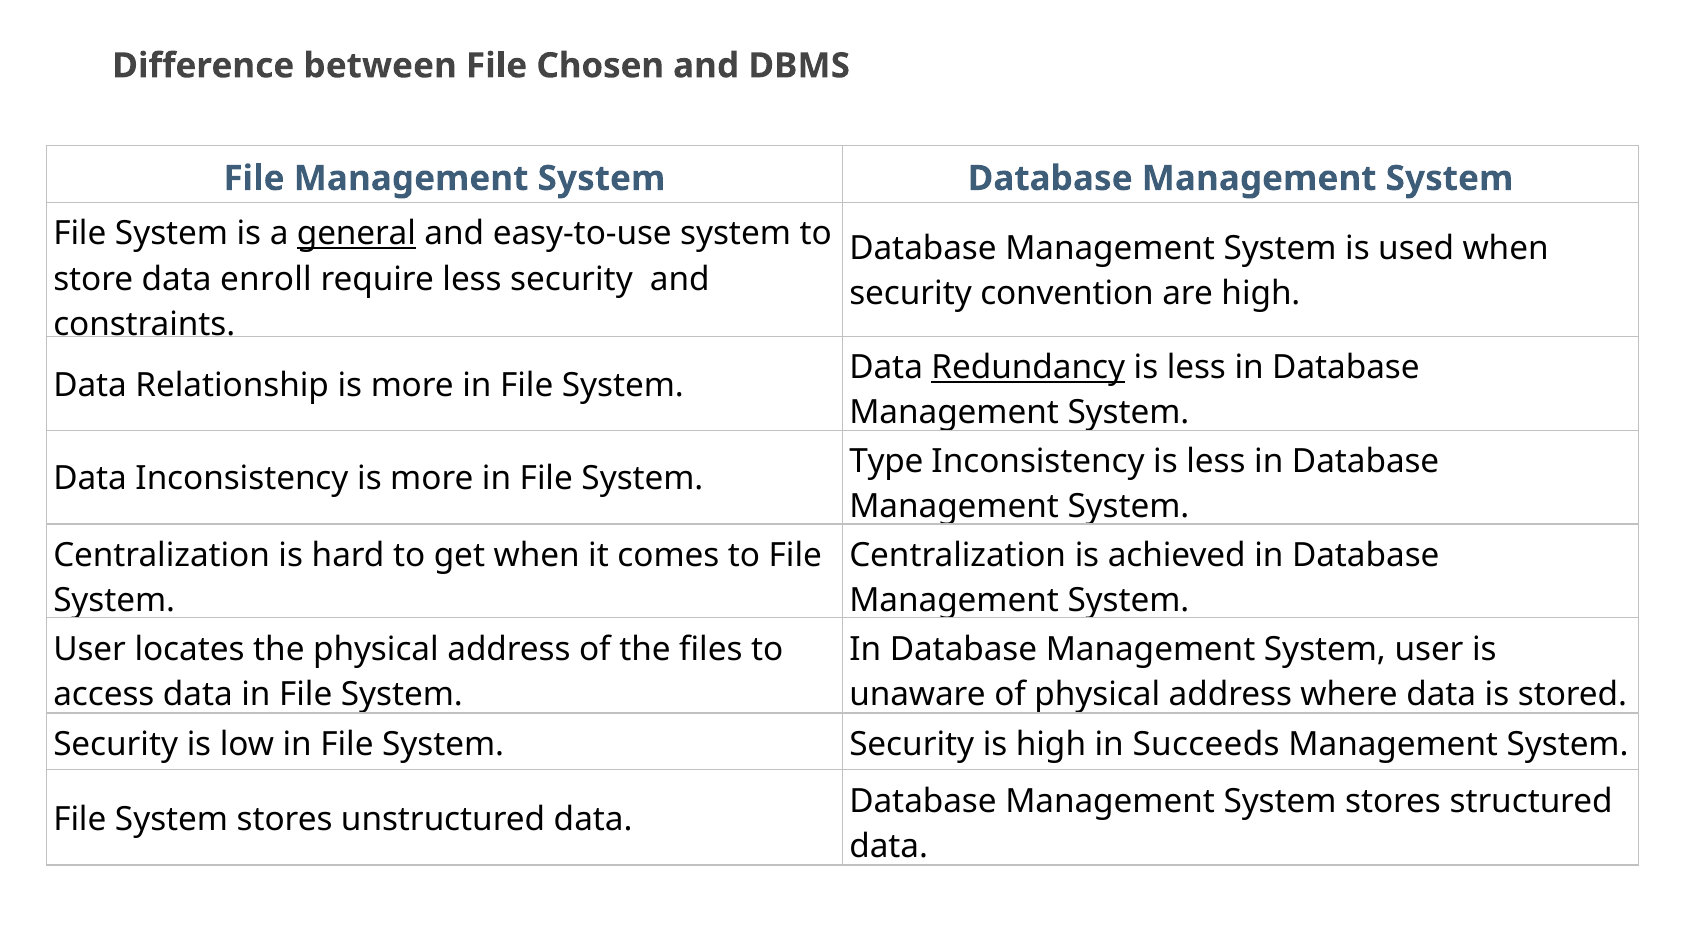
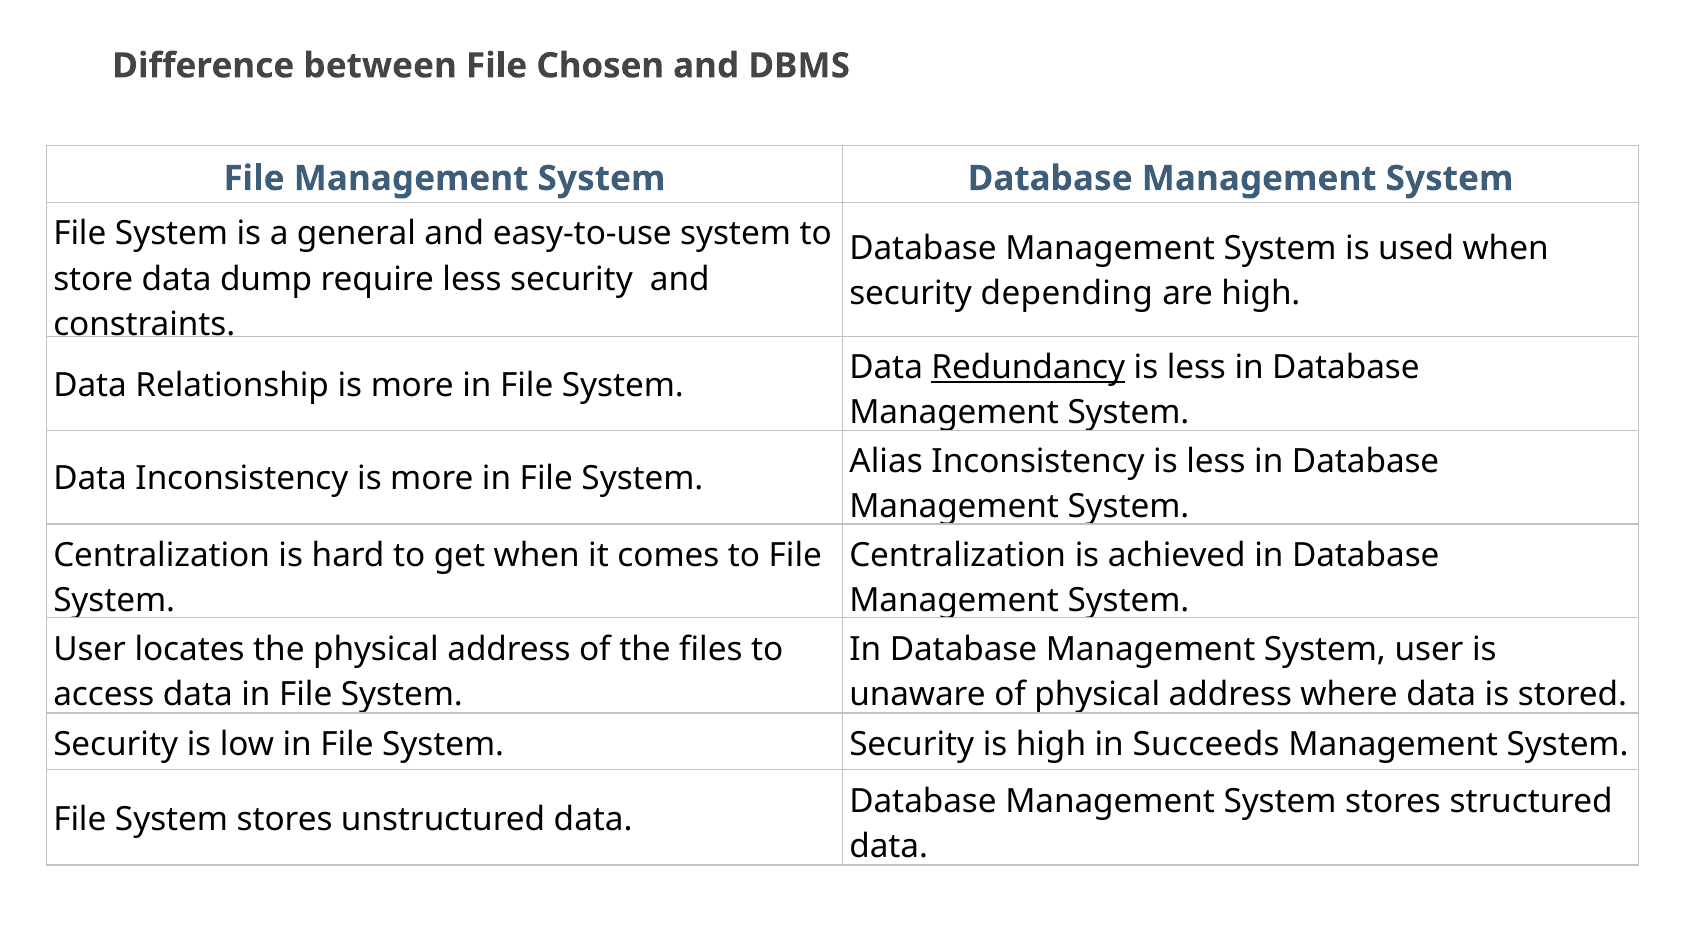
general underline: present -> none
enroll: enroll -> dump
convention: convention -> depending
Type: Type -> Alias
